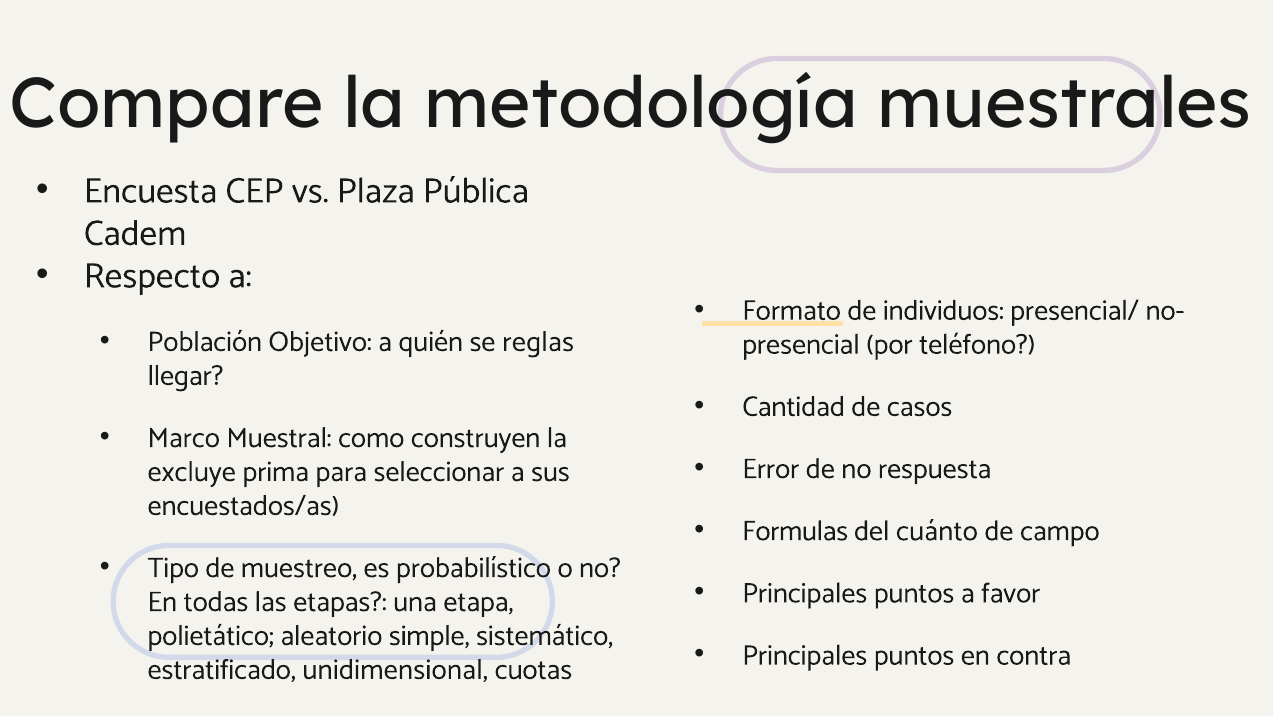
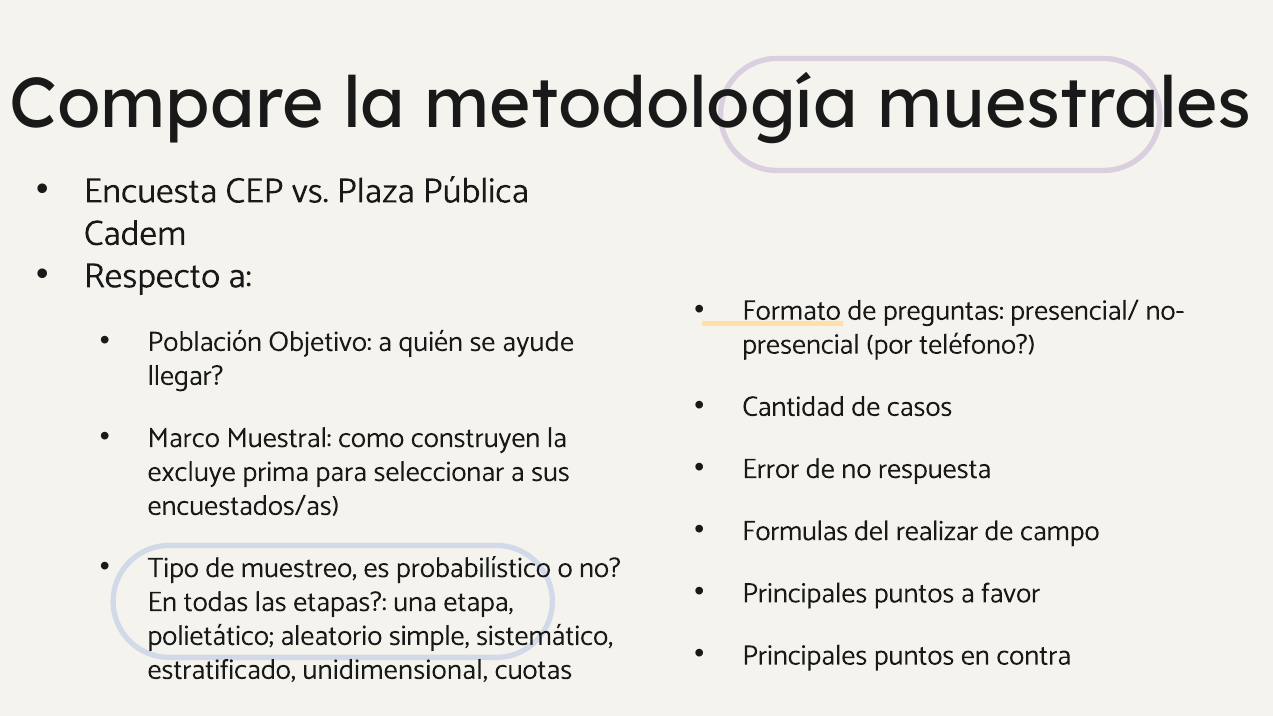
individuos: individuos -> preguntas
reglas: reglas -> ayude
cuánto: cuánto -> realizar
